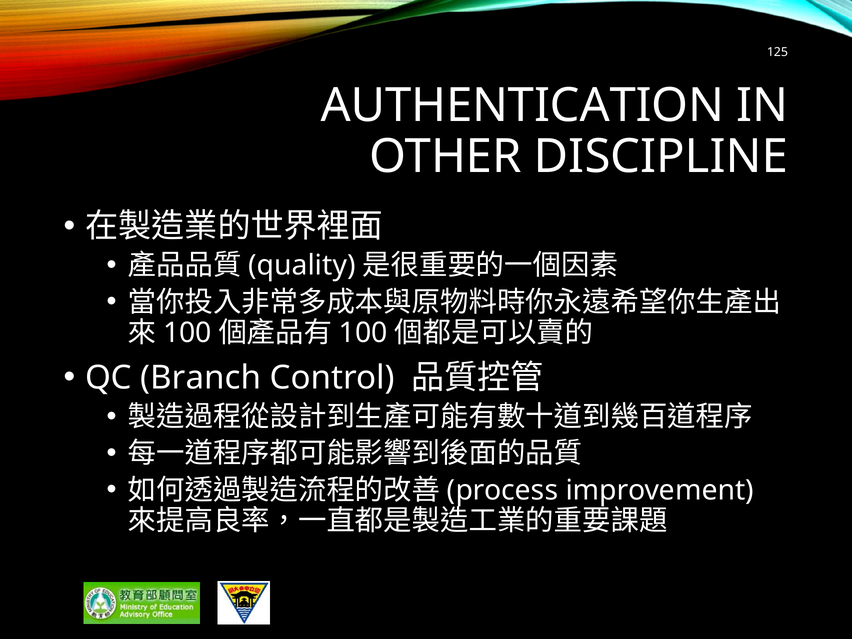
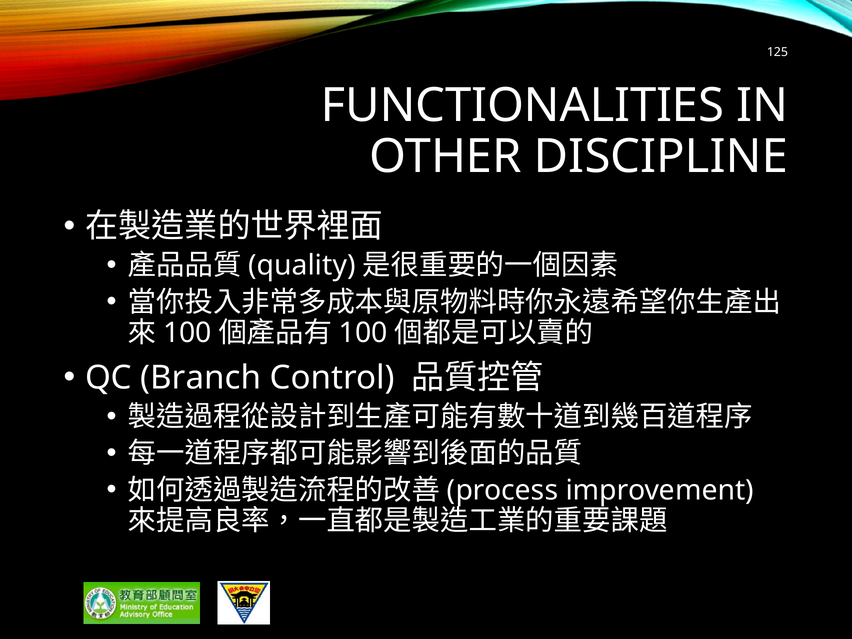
AUTHENTICATION: AUTHENTICATION -> FUNCTIONALITIES
